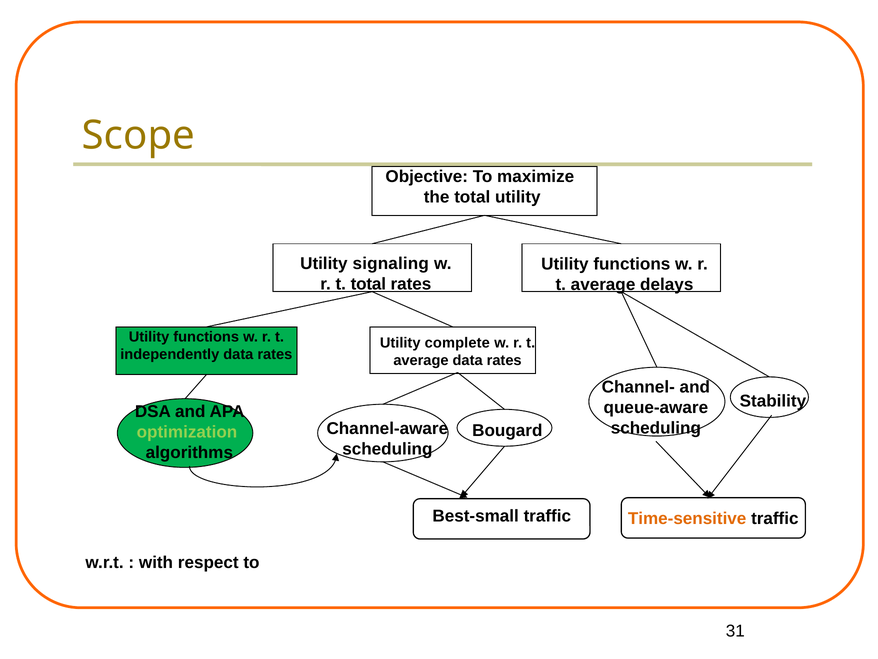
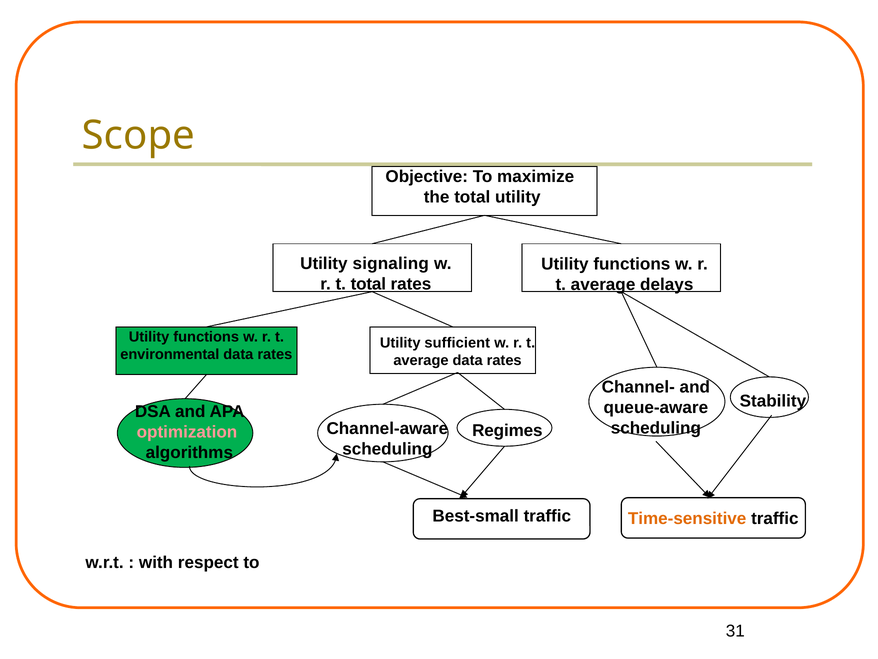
complete: complete -> sufficient
independently: independently -> environmental
Bougard: Bougard -> Regimes
optimization colour: light green -> pink
